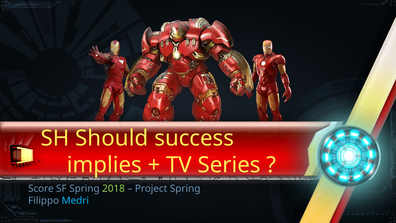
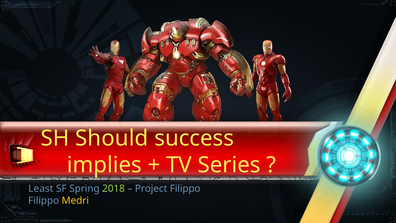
Score: Score -> Least
Project Spring: Spring -> Filippo
Medri colour: light blue -> yellow
